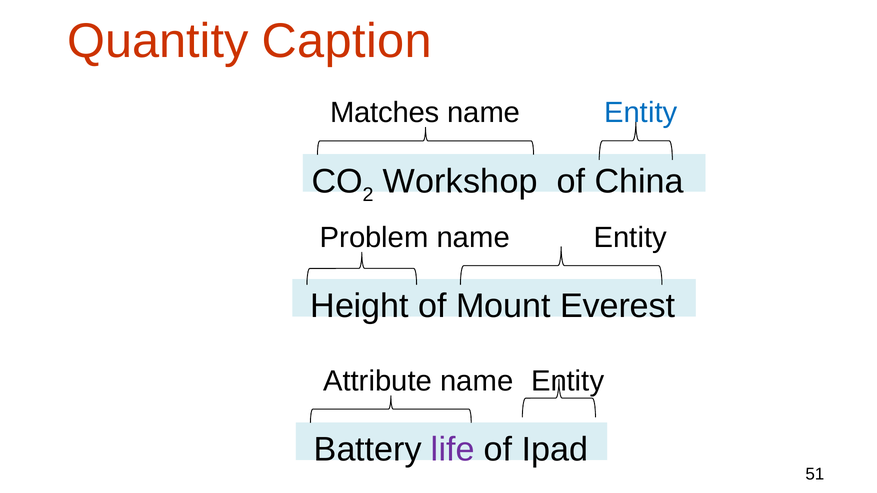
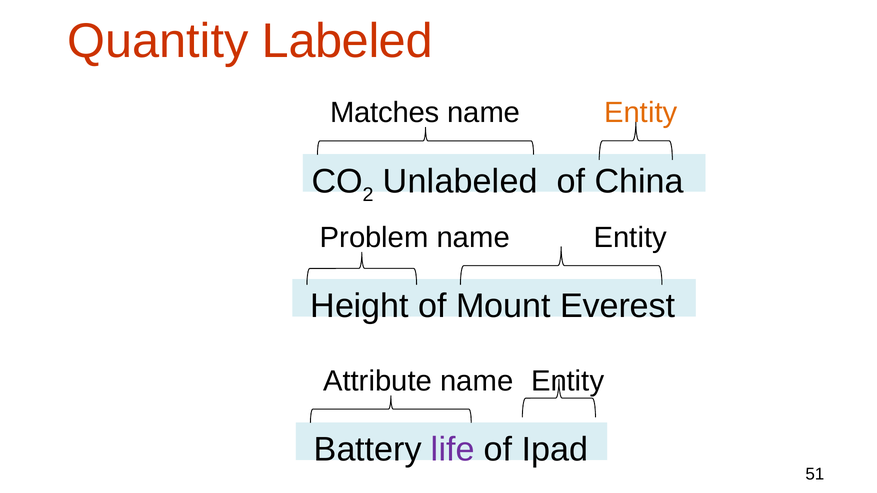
Caption: Caption -> Labeled
Entity at (641, 113) colour: blue -> orange
Workshop: Workshop -> Unlabeled
